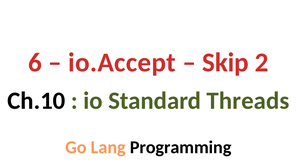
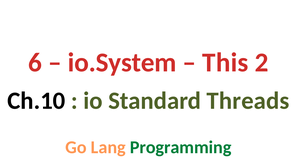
io.Accept: io.Accept -> io.System
Skip: Skip -> This
Programming colour: black -> green
